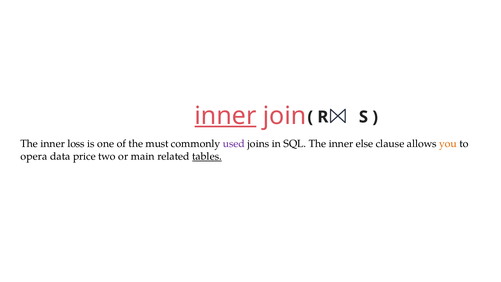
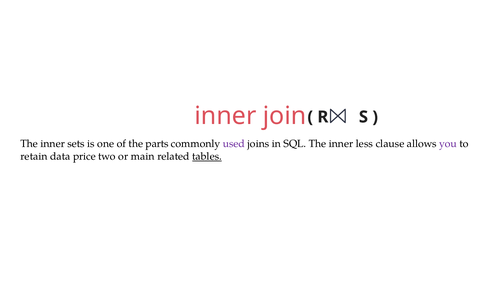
inner at (225, 116) underline: present -> none
loss: loss -> sets
must: must -> parts
else: else -> less
you colour: orange -> purple
opera: opera -> retain
